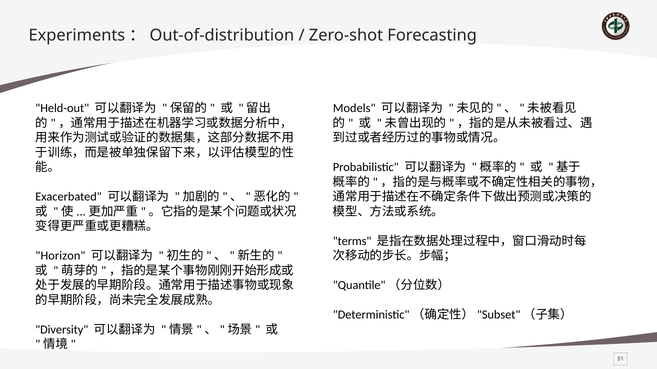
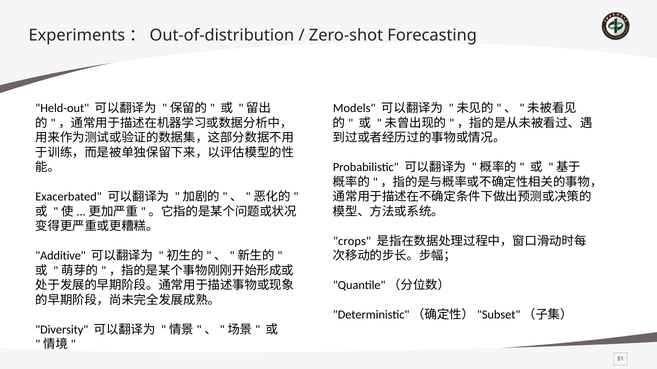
terms: terms -> crops
Horizon: Horizon -> Additive
